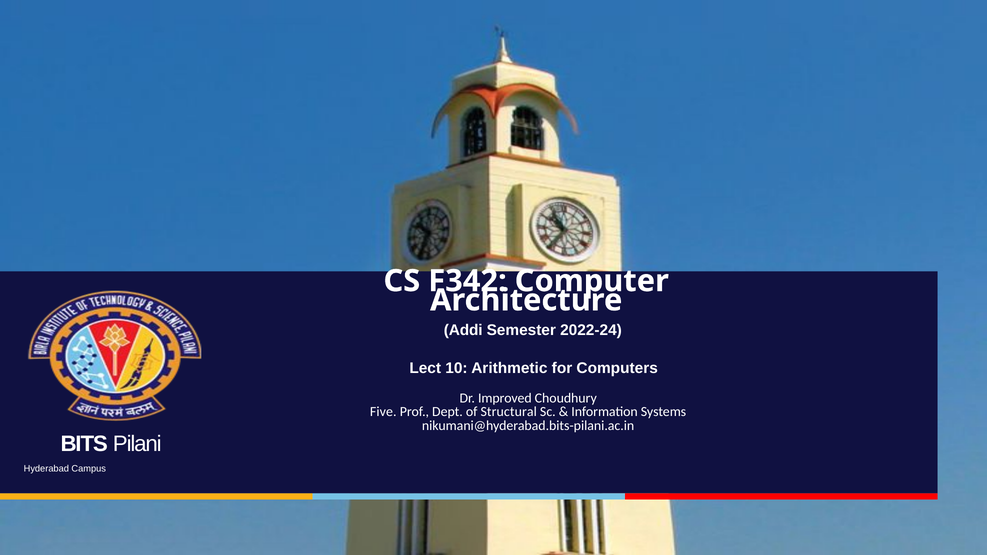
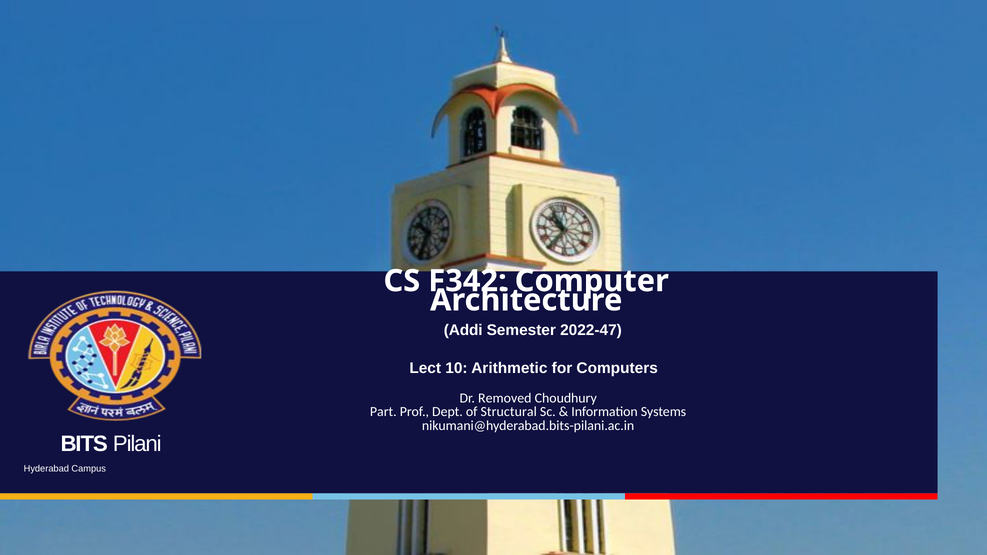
2022-24: 2022-24 -> 2022-47
Improved: Improved -> Removed
Five: Five -> Part
